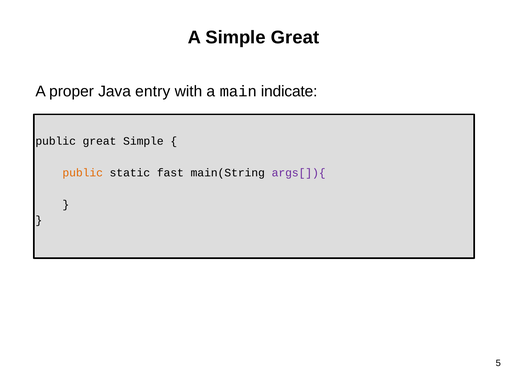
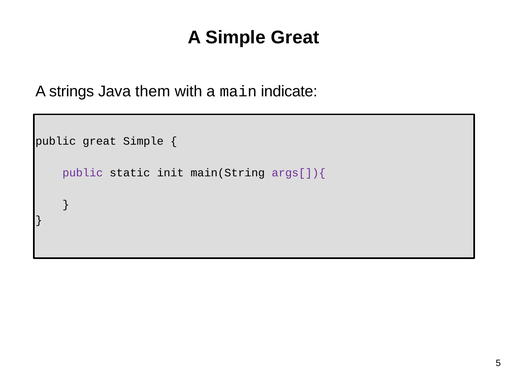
proper: proper -> strings
entry: entry -> them
public at (83, 173) colour: orange -> purple
fast: fast -> init
